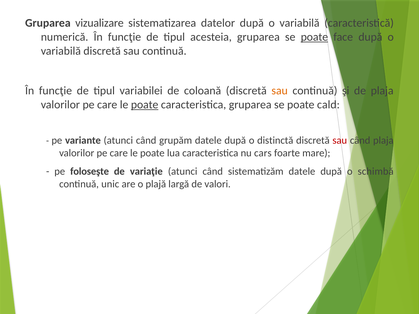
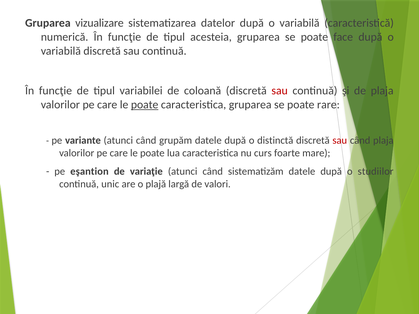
poate at (314, 37) underline: present -> none
sau at (280, 91) colour: orange -> red
cald: cald -> rare
cars: cars -> curs
foloseşte: foloseşte -> eşantion
schimbă: schimbă -> studiilor
